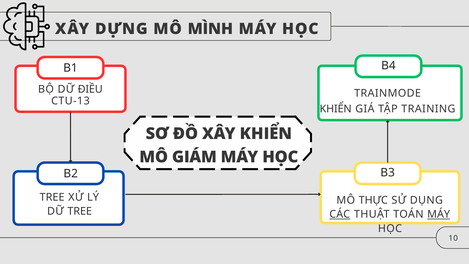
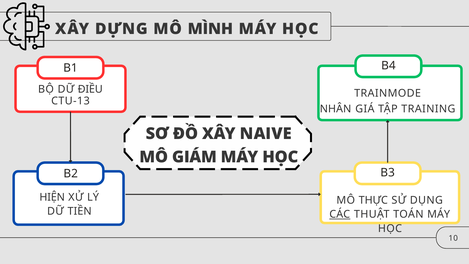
KHIỂN at (336, 109): KHIỂN -> NHÂN
XÂY KHIỂN: KHIỂN -> NAIVE
TREE at (52, 197): TREE -> HIỆN
DỮ TREE: TREE -> TIỀN
MÁY at (439, 214) underline: present -> none
